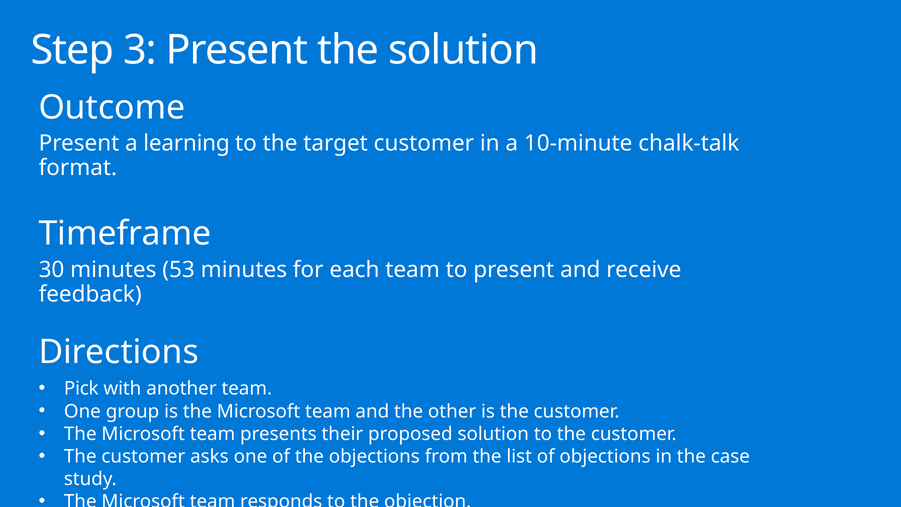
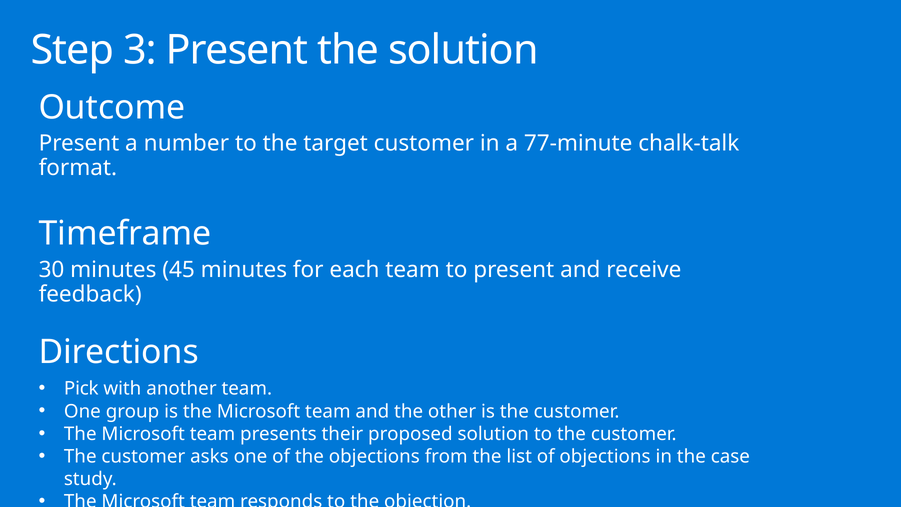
learning: learning -> number
10-minute: 10-minute -> 77-minute
53: 53 -> 45
